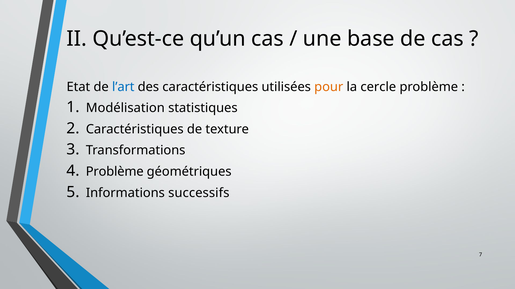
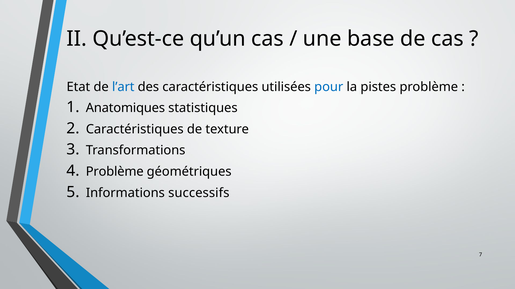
pour colour: orange -> blue
cercle: cercle -> pistes
Modélisation: Modélisation -> Anatomiques
